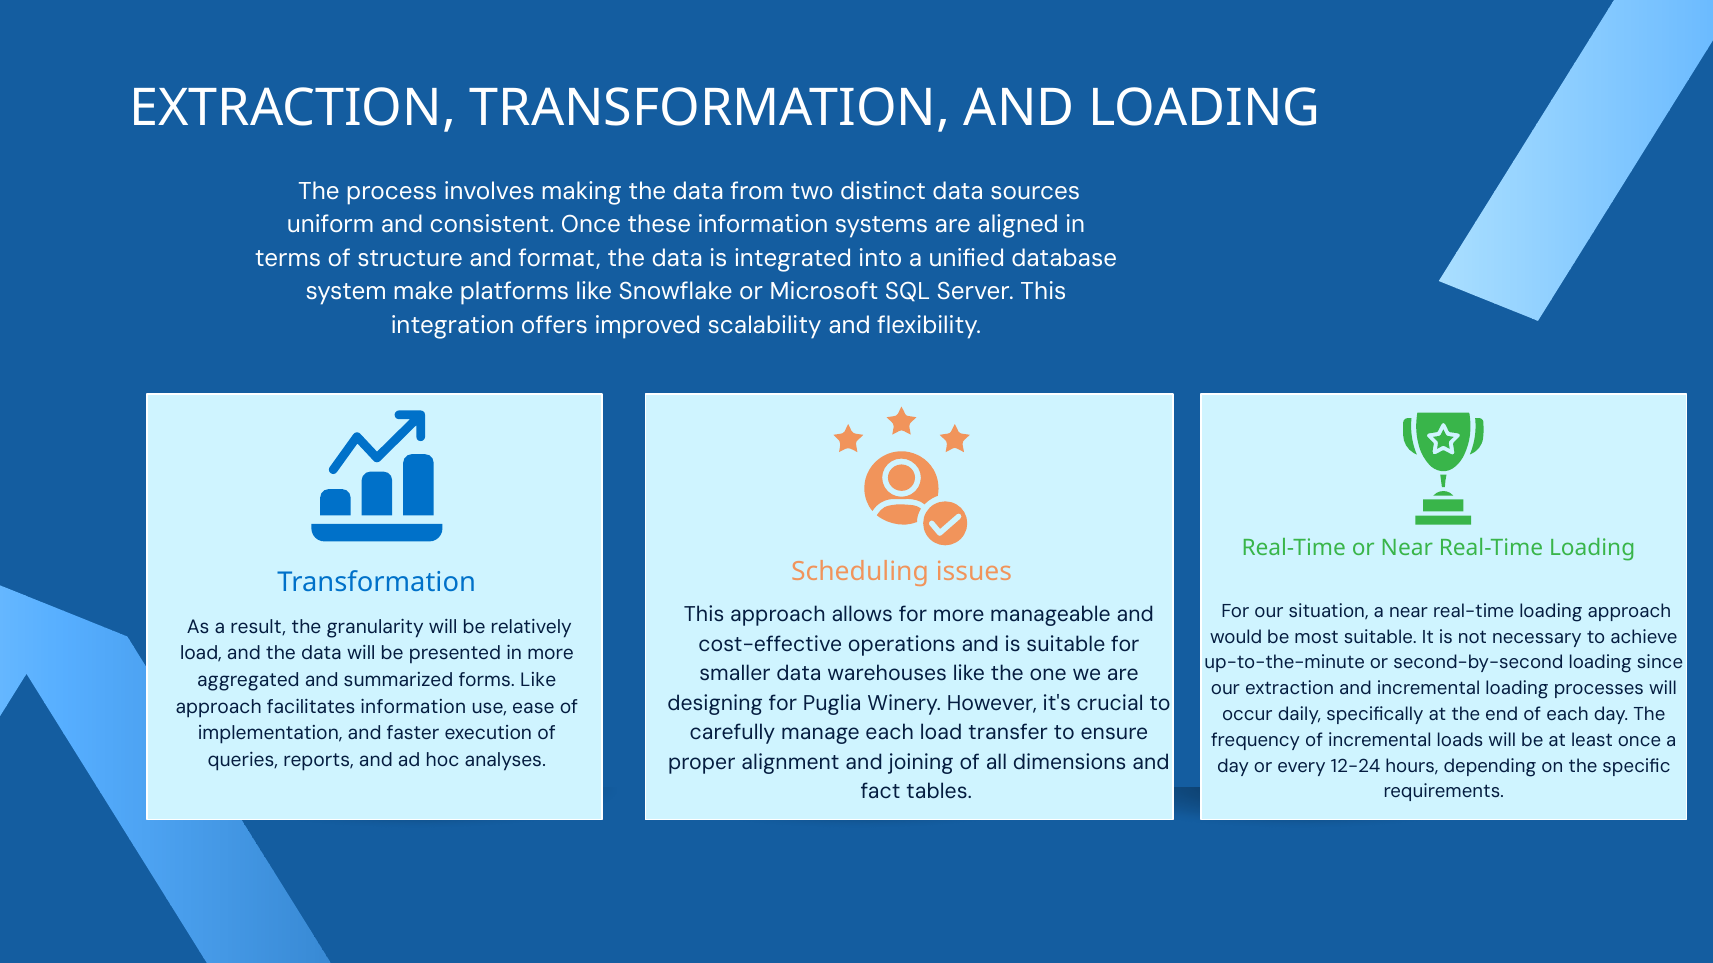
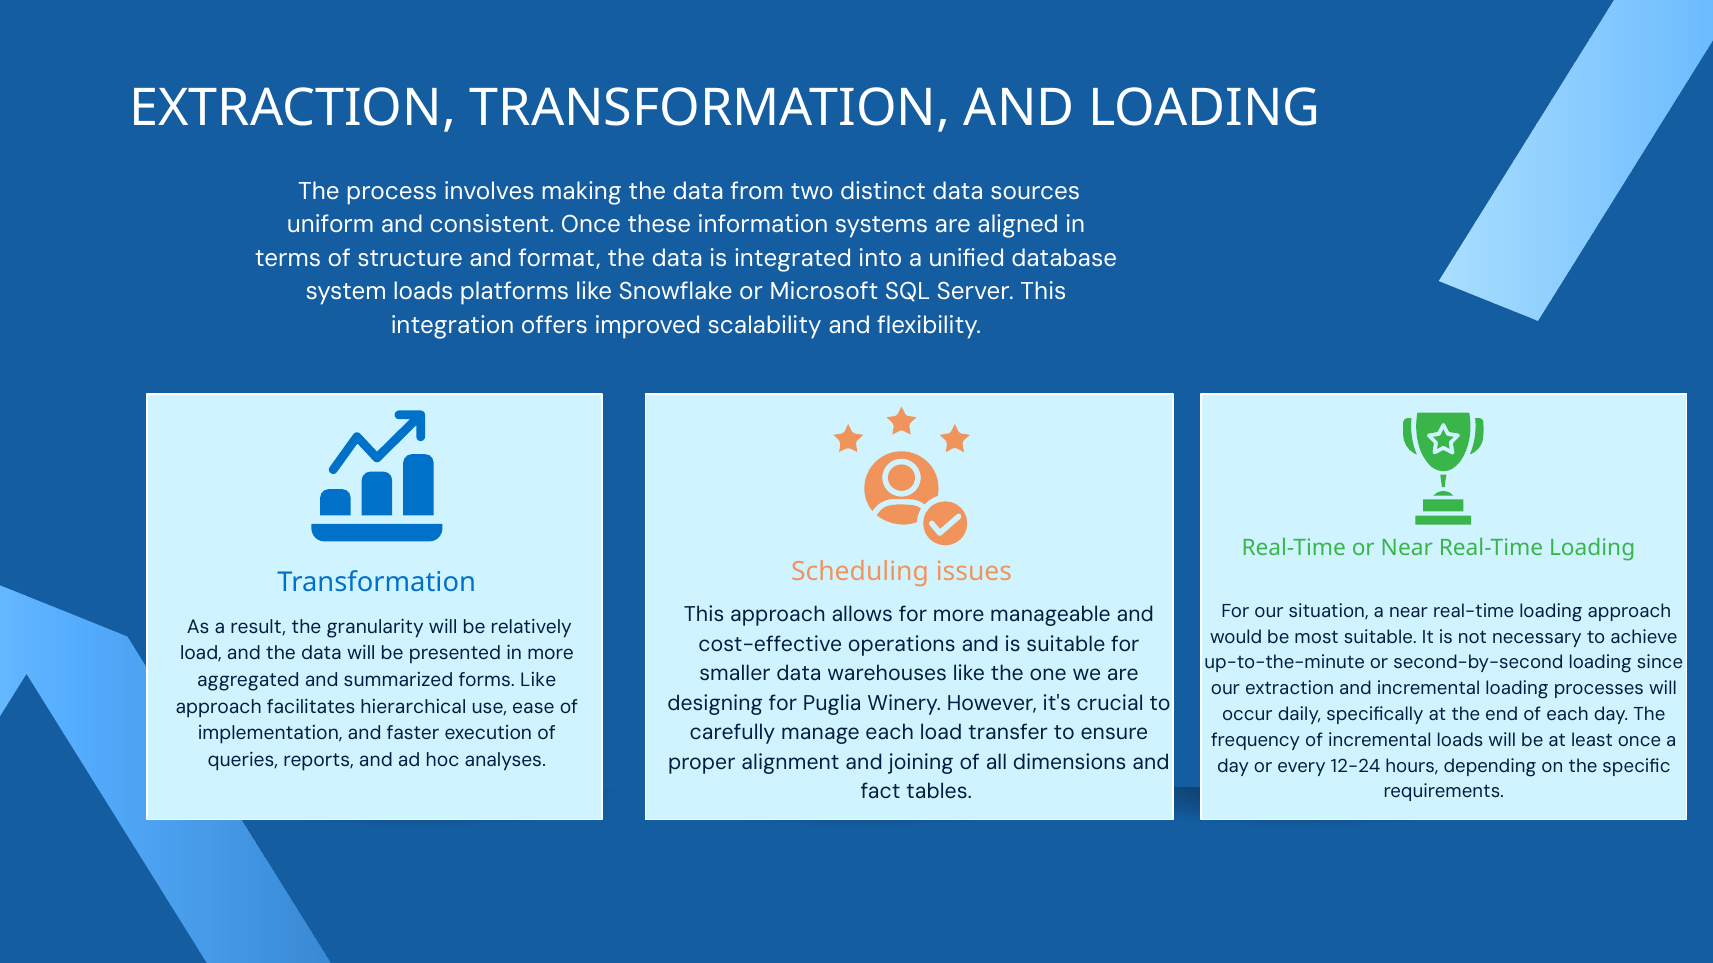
system make: make -> loads
facilitates information: information -> hierarchical
